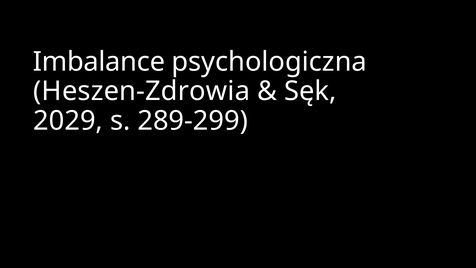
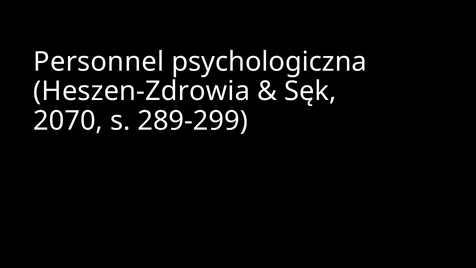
Imbalance: Imbalance -> Personnel
2029: 2029 -> 2070
